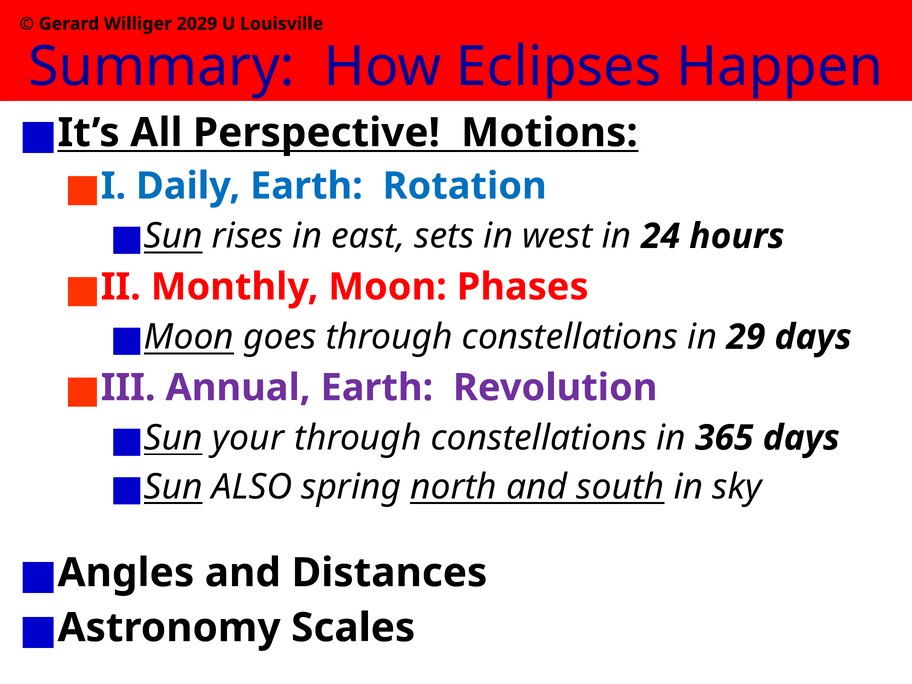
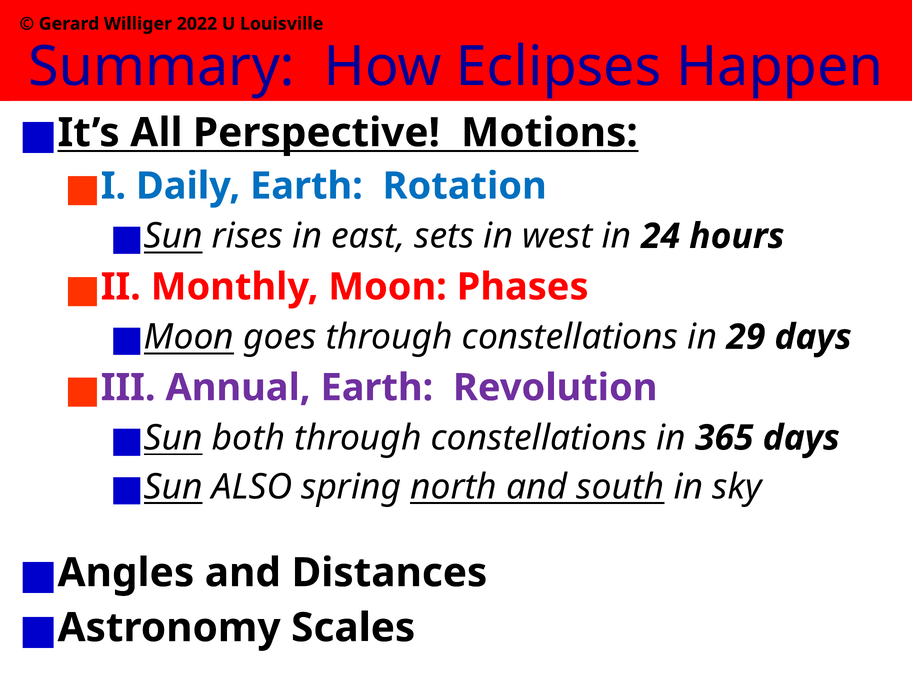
2029: 2029 -> 2022
your: your -> both
